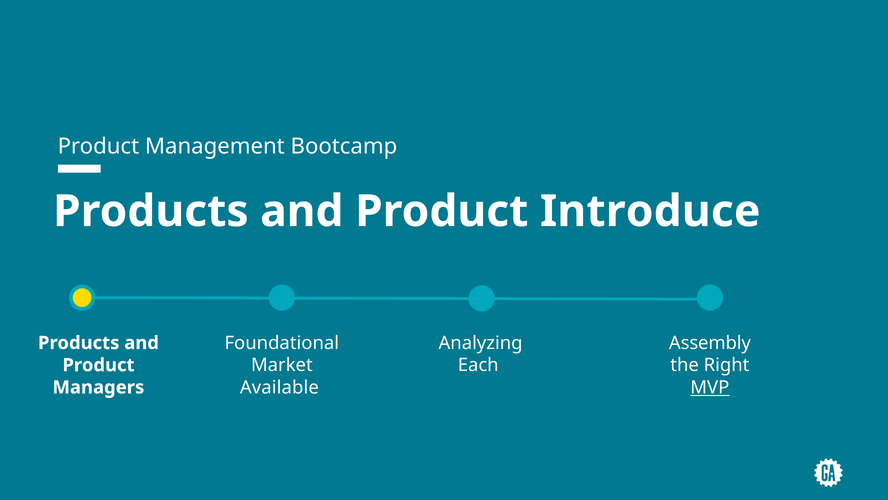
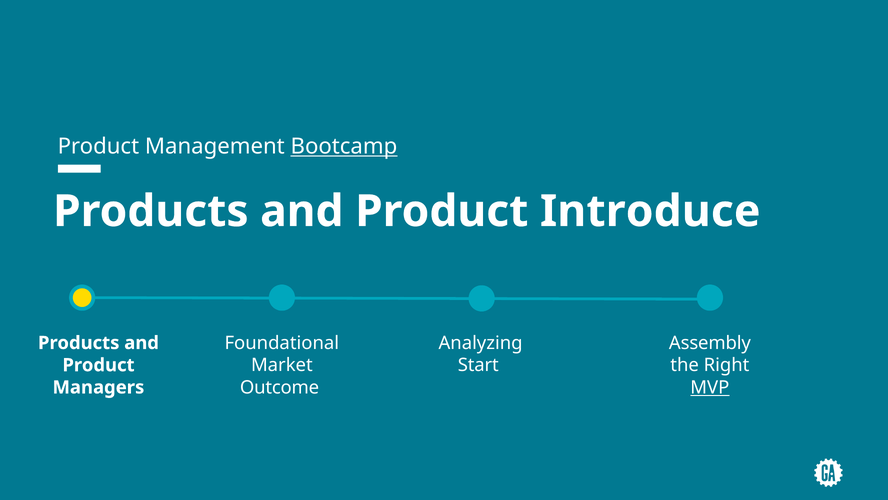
Bootcamp underline: none -> present
Each: Each -> Start
Available: Available -> Outcome
